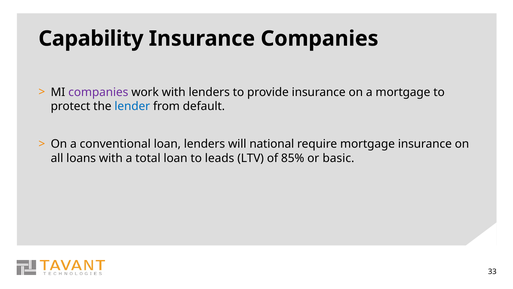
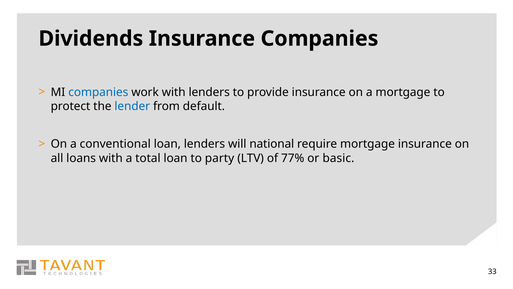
Capability: Capability -> Dividends
companies at (98, 92) colour: purple -> blue
leads: leads -> party
85%: 85% -> 77%
